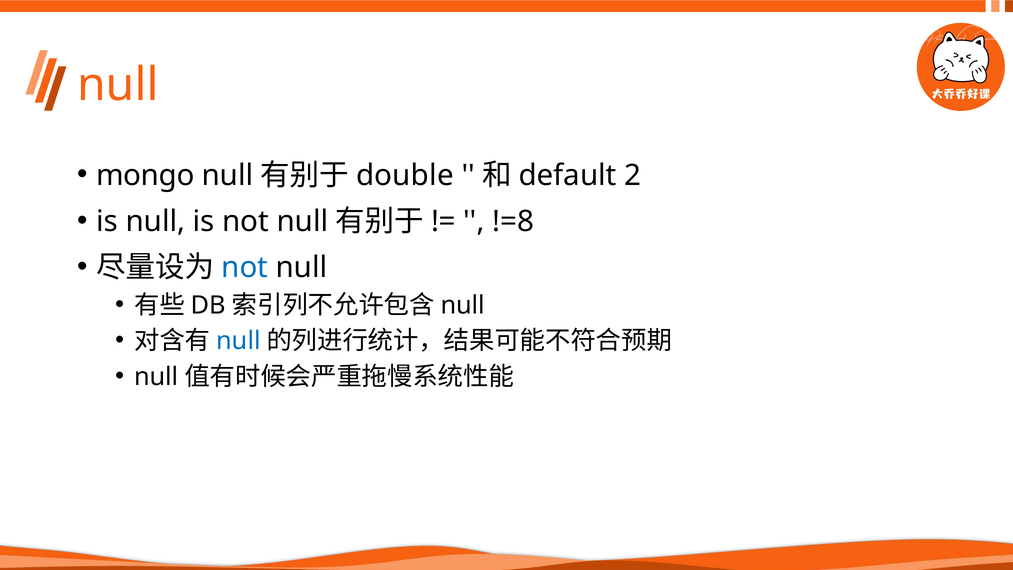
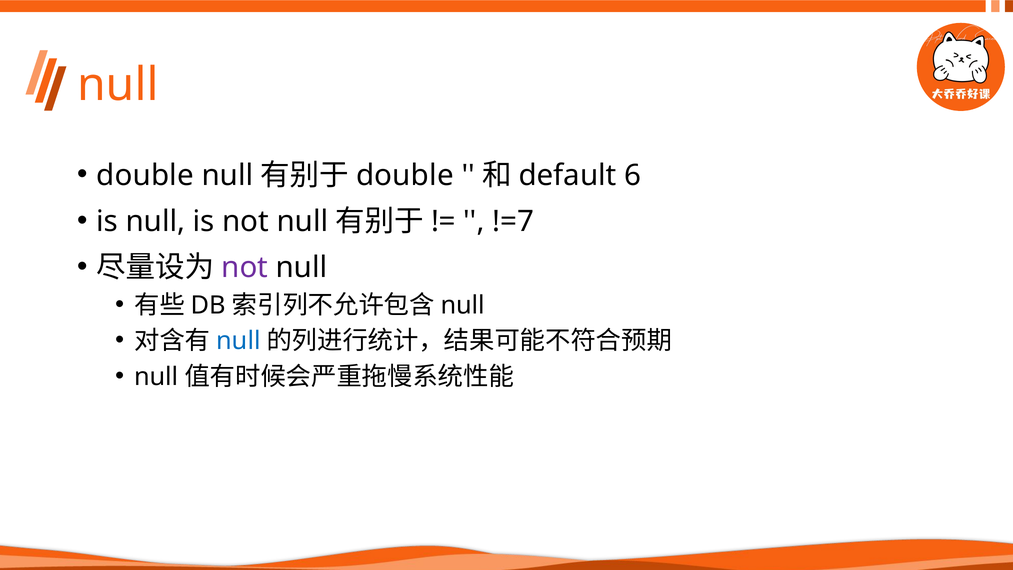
mongo at (145, 175): mongo -> double
2: 2 -> 6
!=8: !=8 -> !=7
not at (245, 267) colour: blue -> purple
